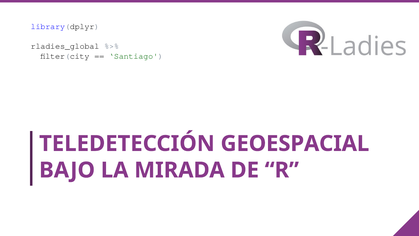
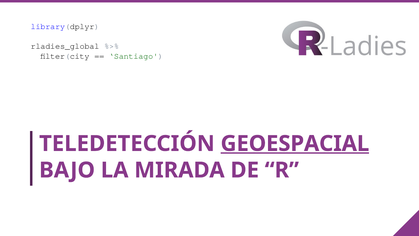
GEOESPACIAL underline: none -> present
